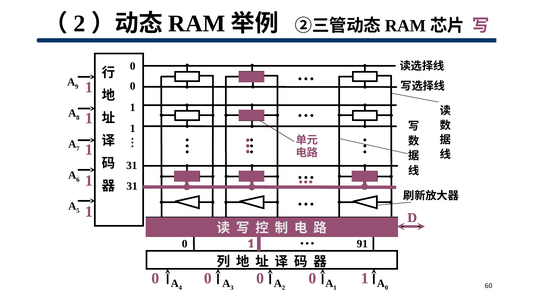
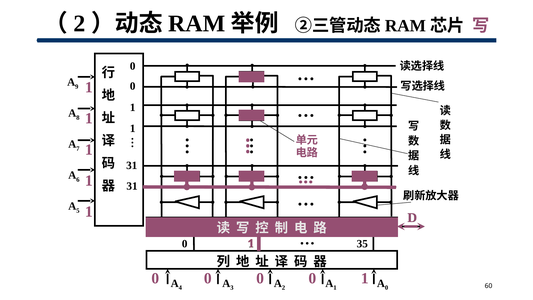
91: 91 -> 35
